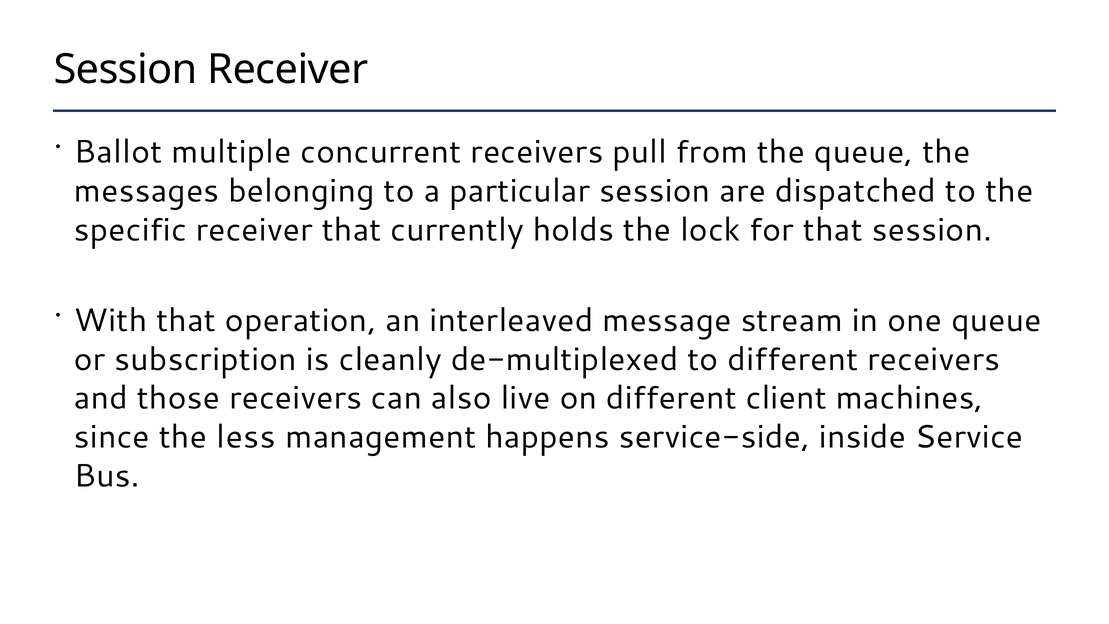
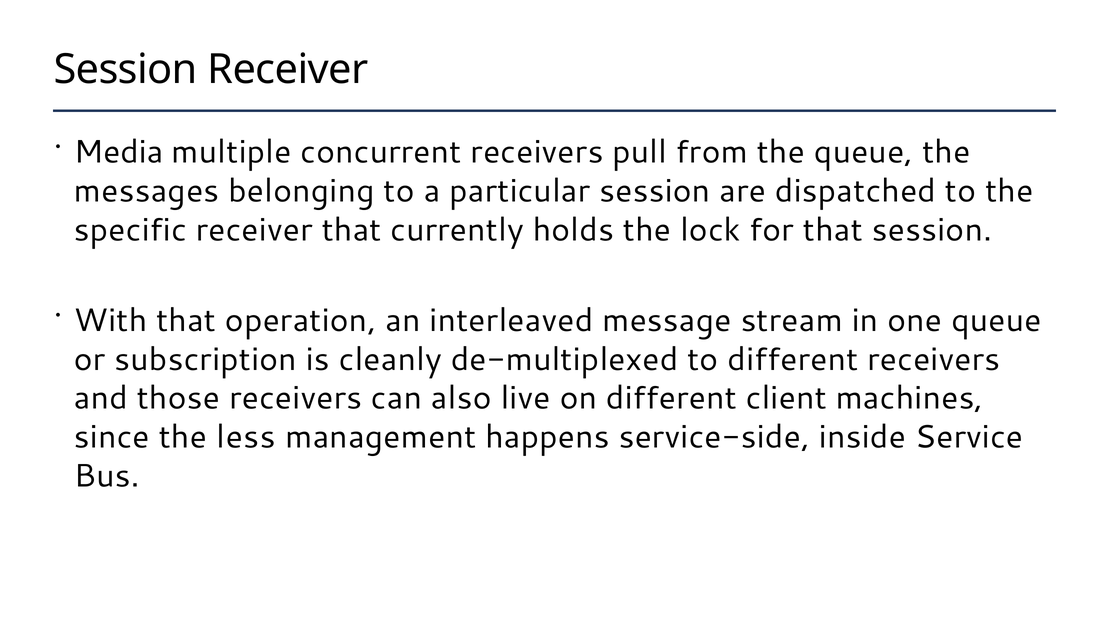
Ballot: Ballot -> Media
